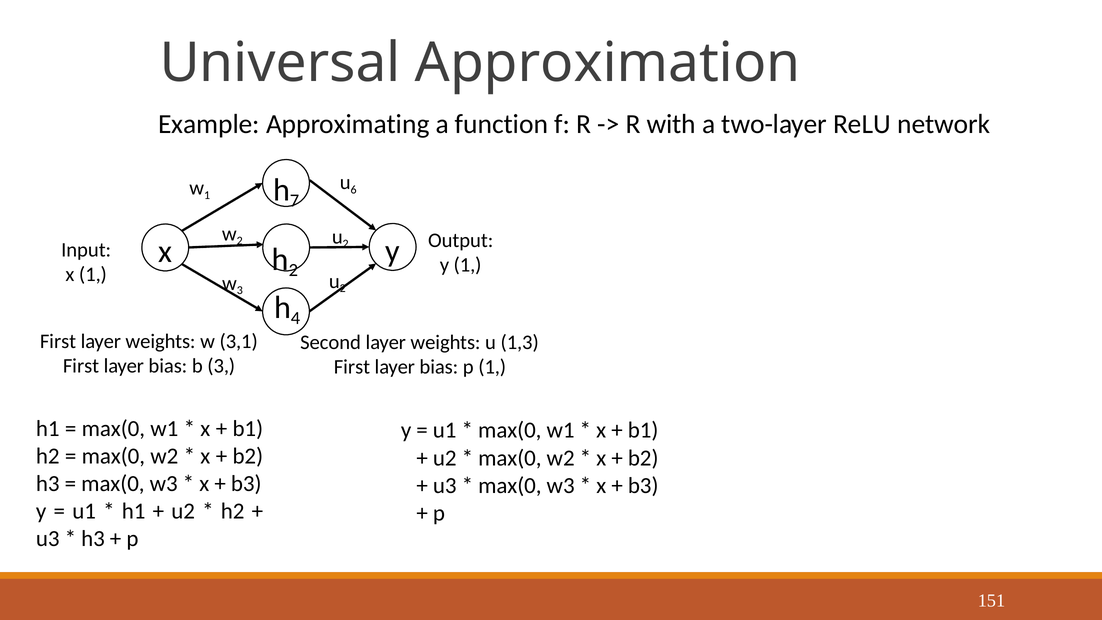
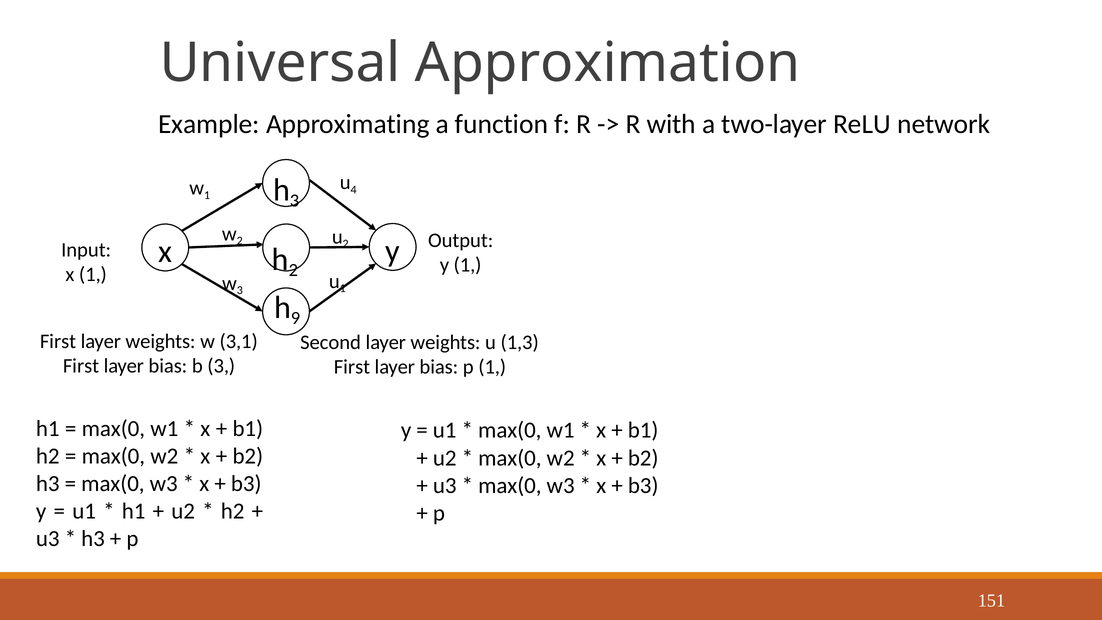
6: 6 -> 4
7 at (295, 201): 7 -> 3
2 at (343, 288): 2 -> 1
4: 4 -> 9
